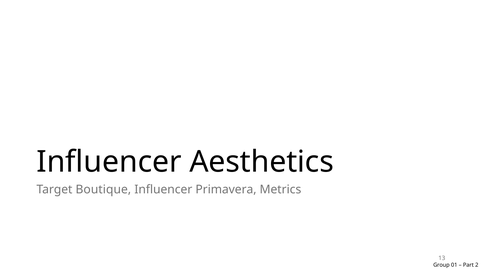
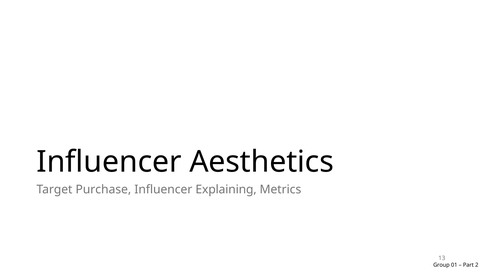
Boutique: Boutique -> Purchase
Primavera: Primavera -> Explaining
